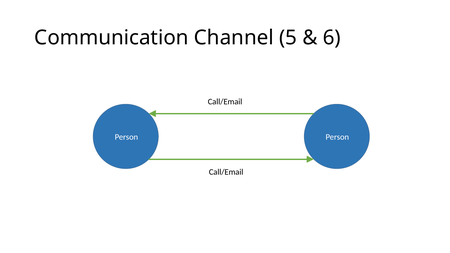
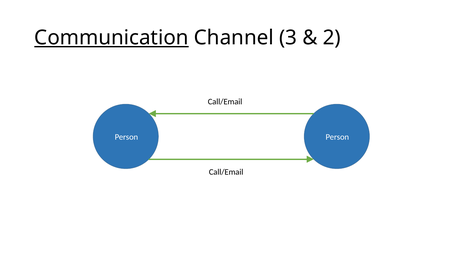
Communication underline: none -> present
5: 5 -> 3
6: 6 -> 2
